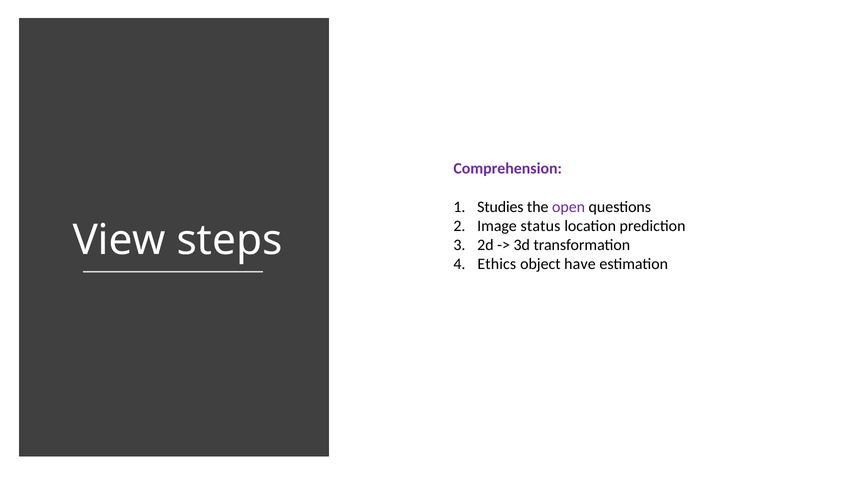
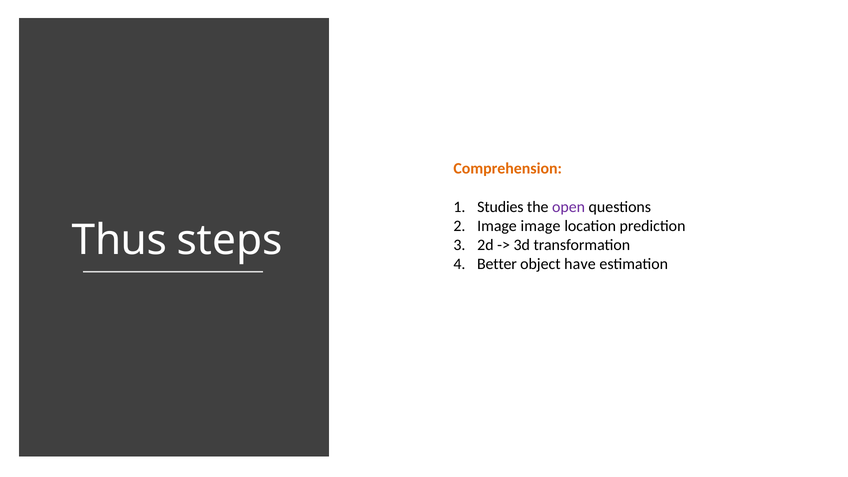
Comprehension colour: purple -> orange
Image status: status -> image
View: View -> Thus
Ethics: Ethics -> Better
